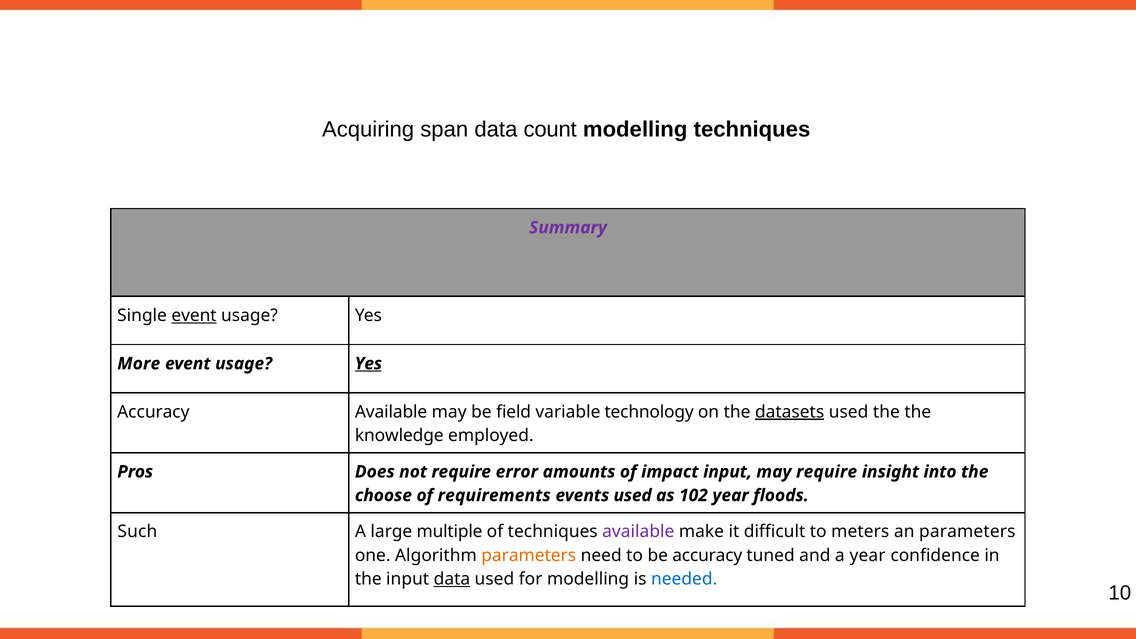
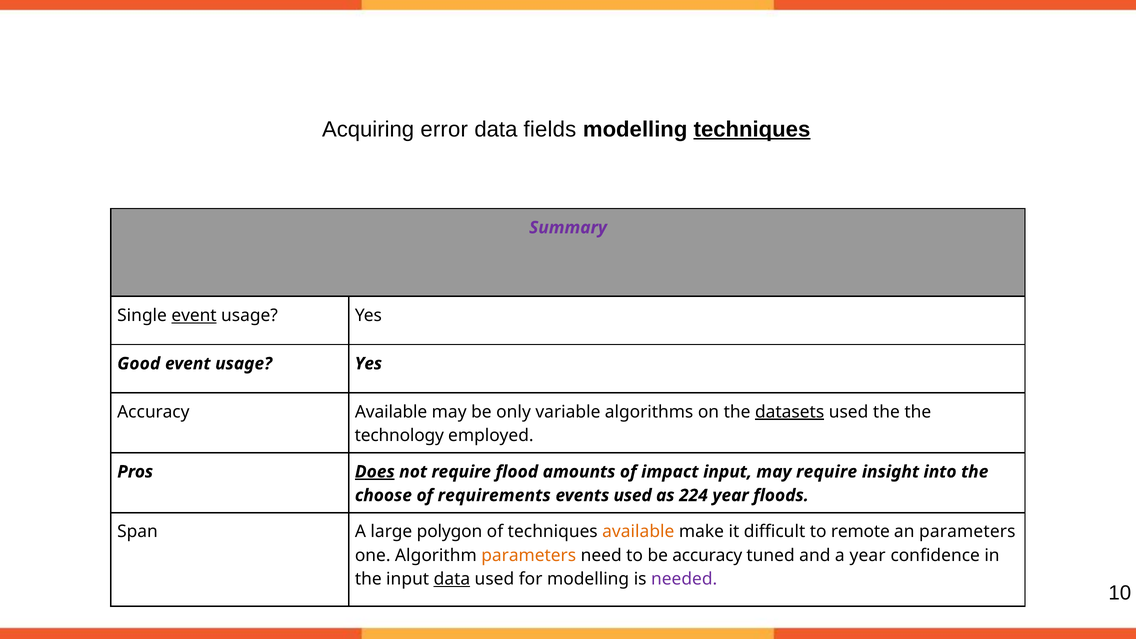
span: span -> error
count: count -> fields
techniques at (752, 129) underline: none -> present
More: More -> Good
Yes at (368, 364) underline: present -> none
field: field -> only
technology: technology -> algorithms
knowledge: knowledge -> technology
Does underline: none -> present
error: error -> flood
102: 102 -> 224
Such: Such -> Span
multiple: multiple -> polygon
available at (638, 532) colour: purple -> orange
meters: meters -> remote
needed colour: blue -> purple
